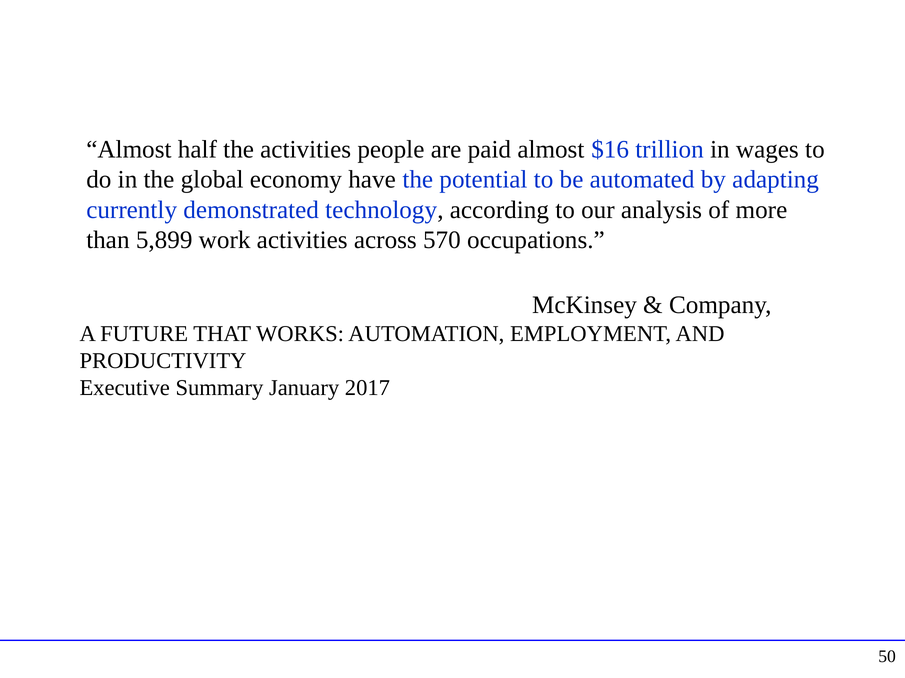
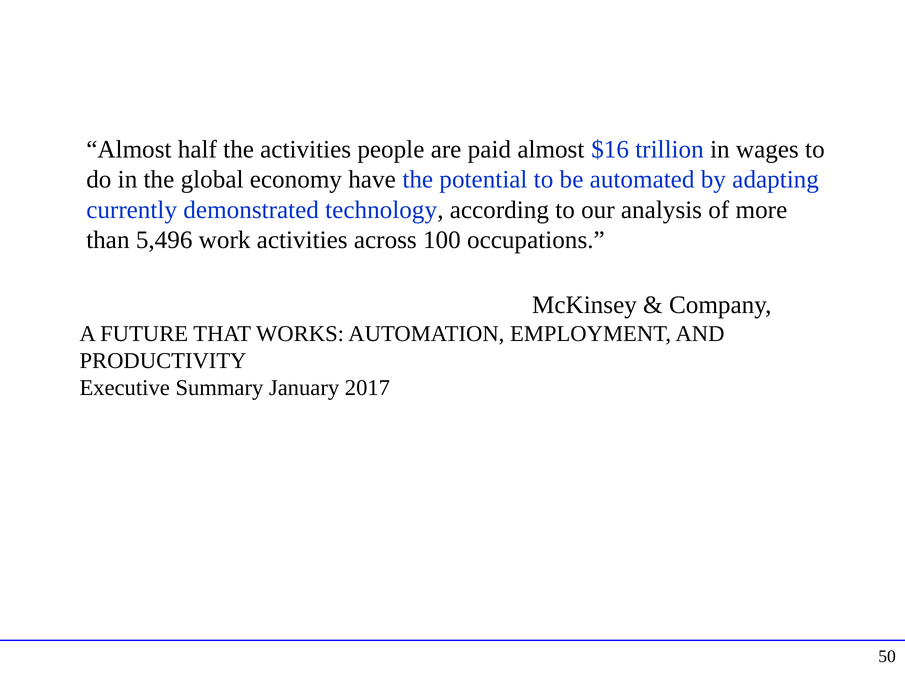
5,899: 5,899 -> 5,496
570: 570 -> 100
